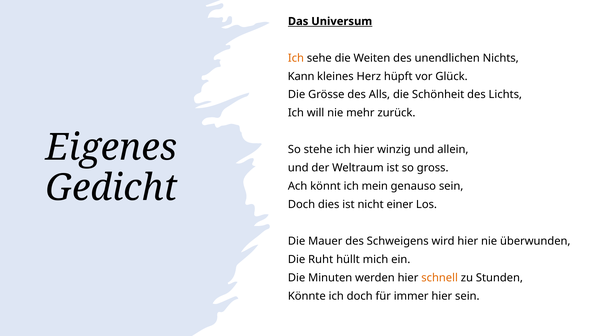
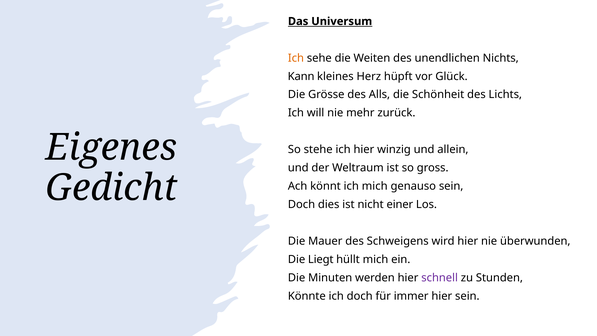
ich mein: mein -> mich
Ruht: Ruht -> Liegt
schnell colour: orange -> purple
